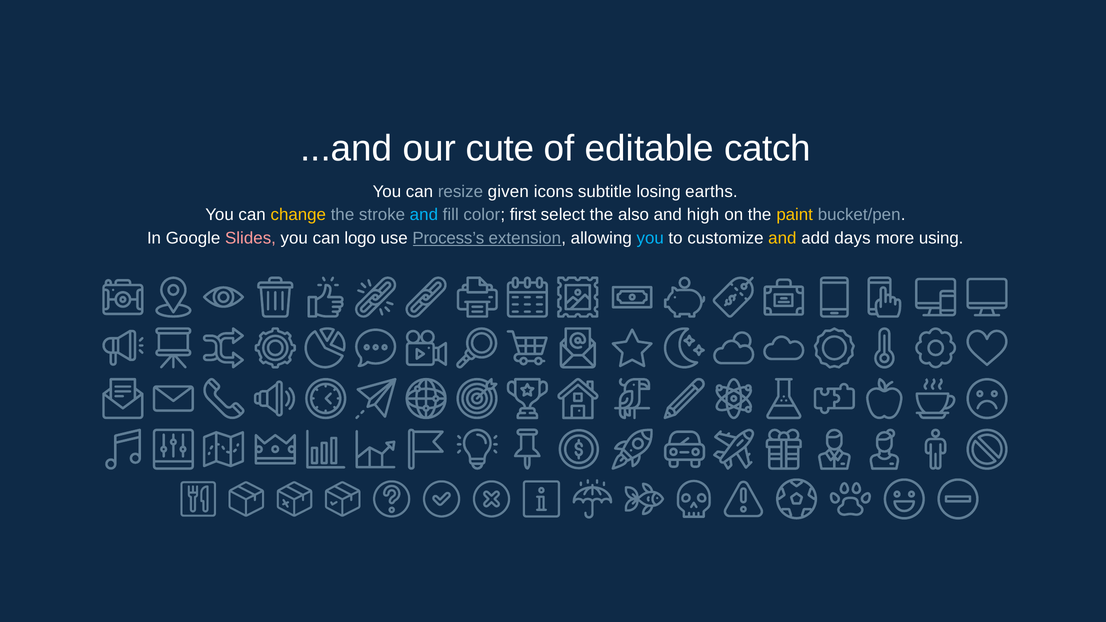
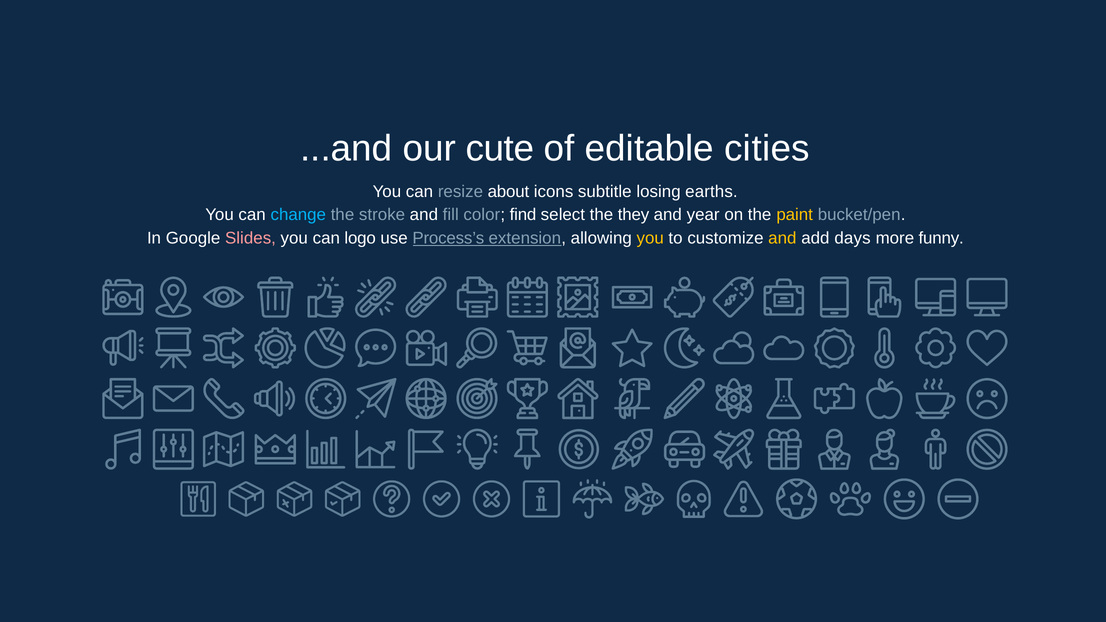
catch: catch -> cities
given: given -> about
change colour: yellow -> light blue
and at (424, 215) colour: light blue -> white
first: first -> find
also: also -> they
high: high -> year
you at (650, 238) colour: light blue -> yellow
using: using -> funny
